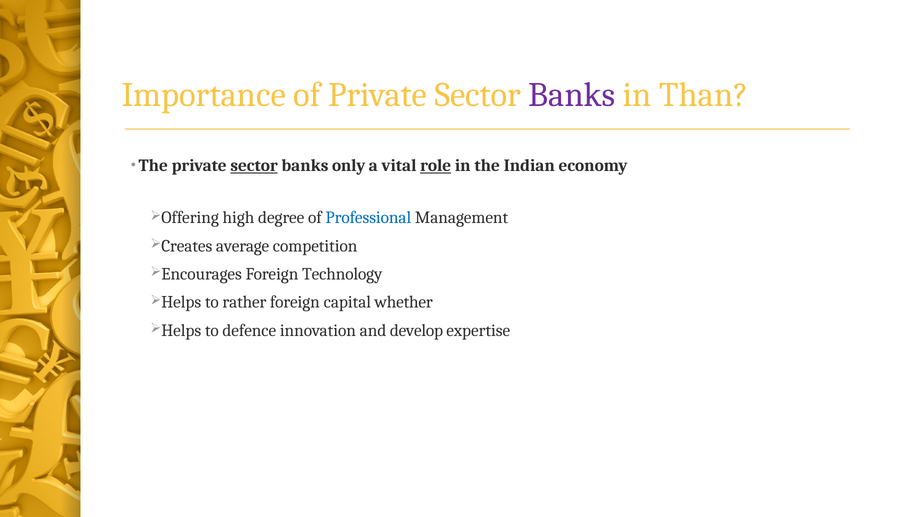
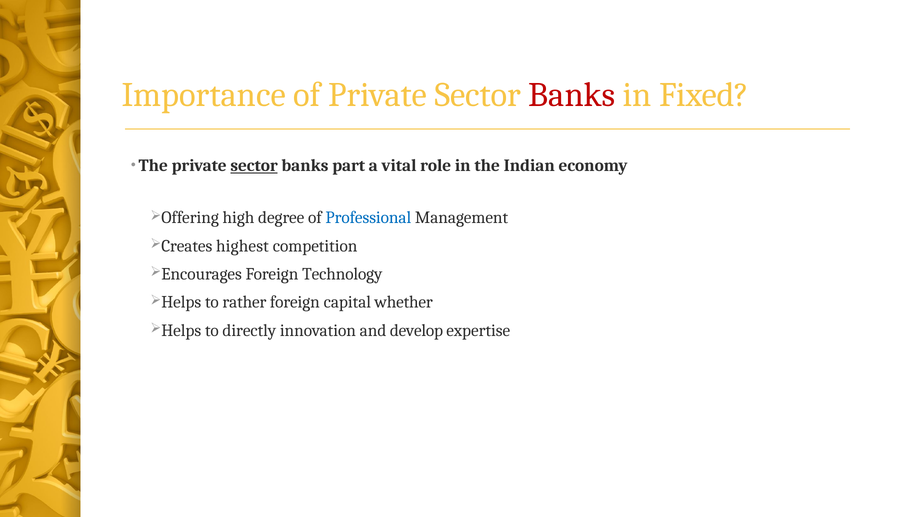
Banks at (572, 95) colour: purple -> red
Than: Than -> Fixed
only: only -> part
role underline: present -> none
average: average -> highest
defence: defence -> directly
